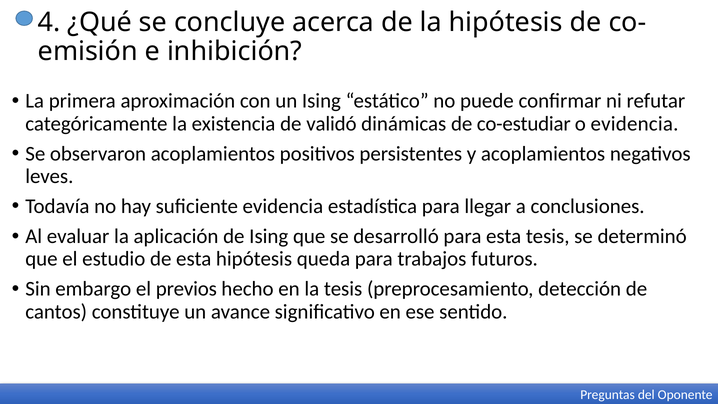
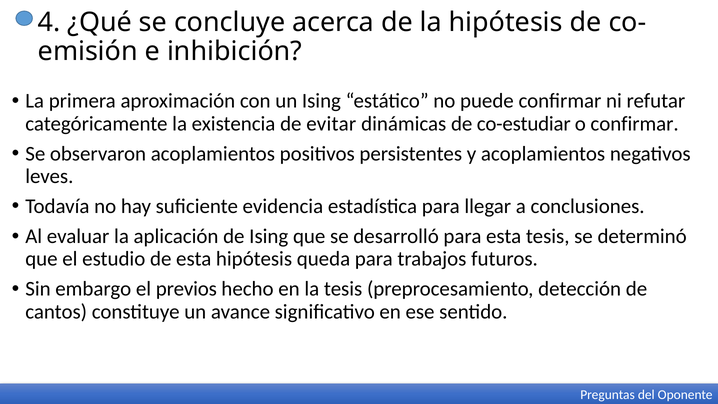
validó: validó -> evitar
o evidencia: evidencia -> confirmar
